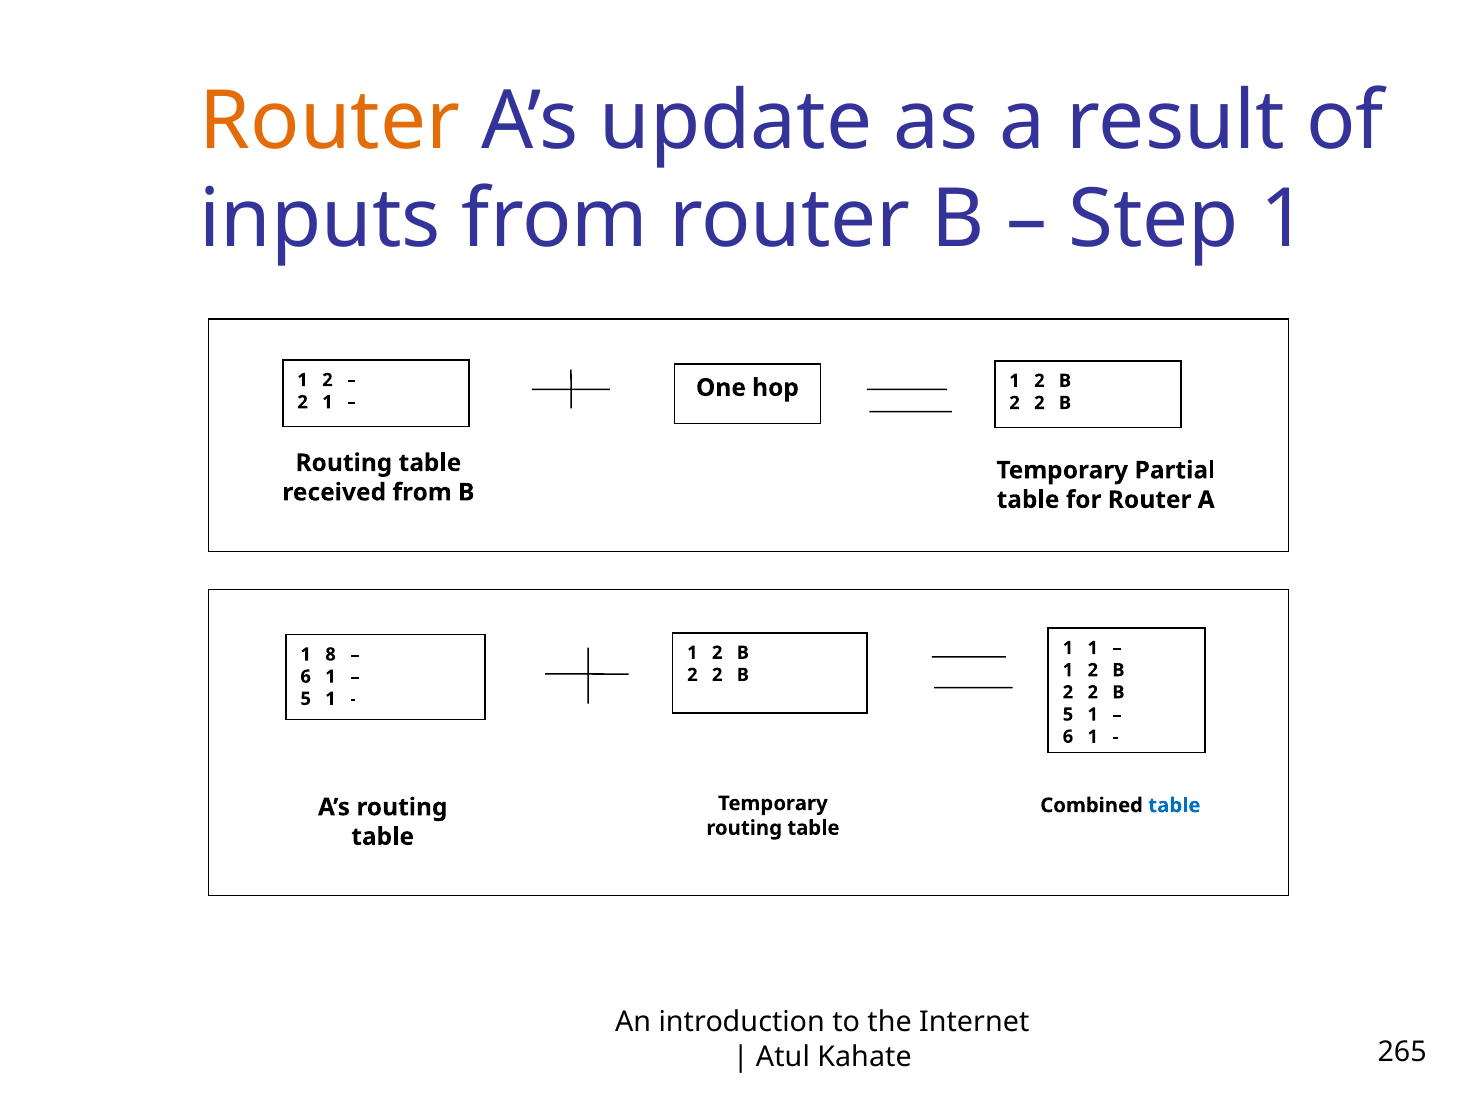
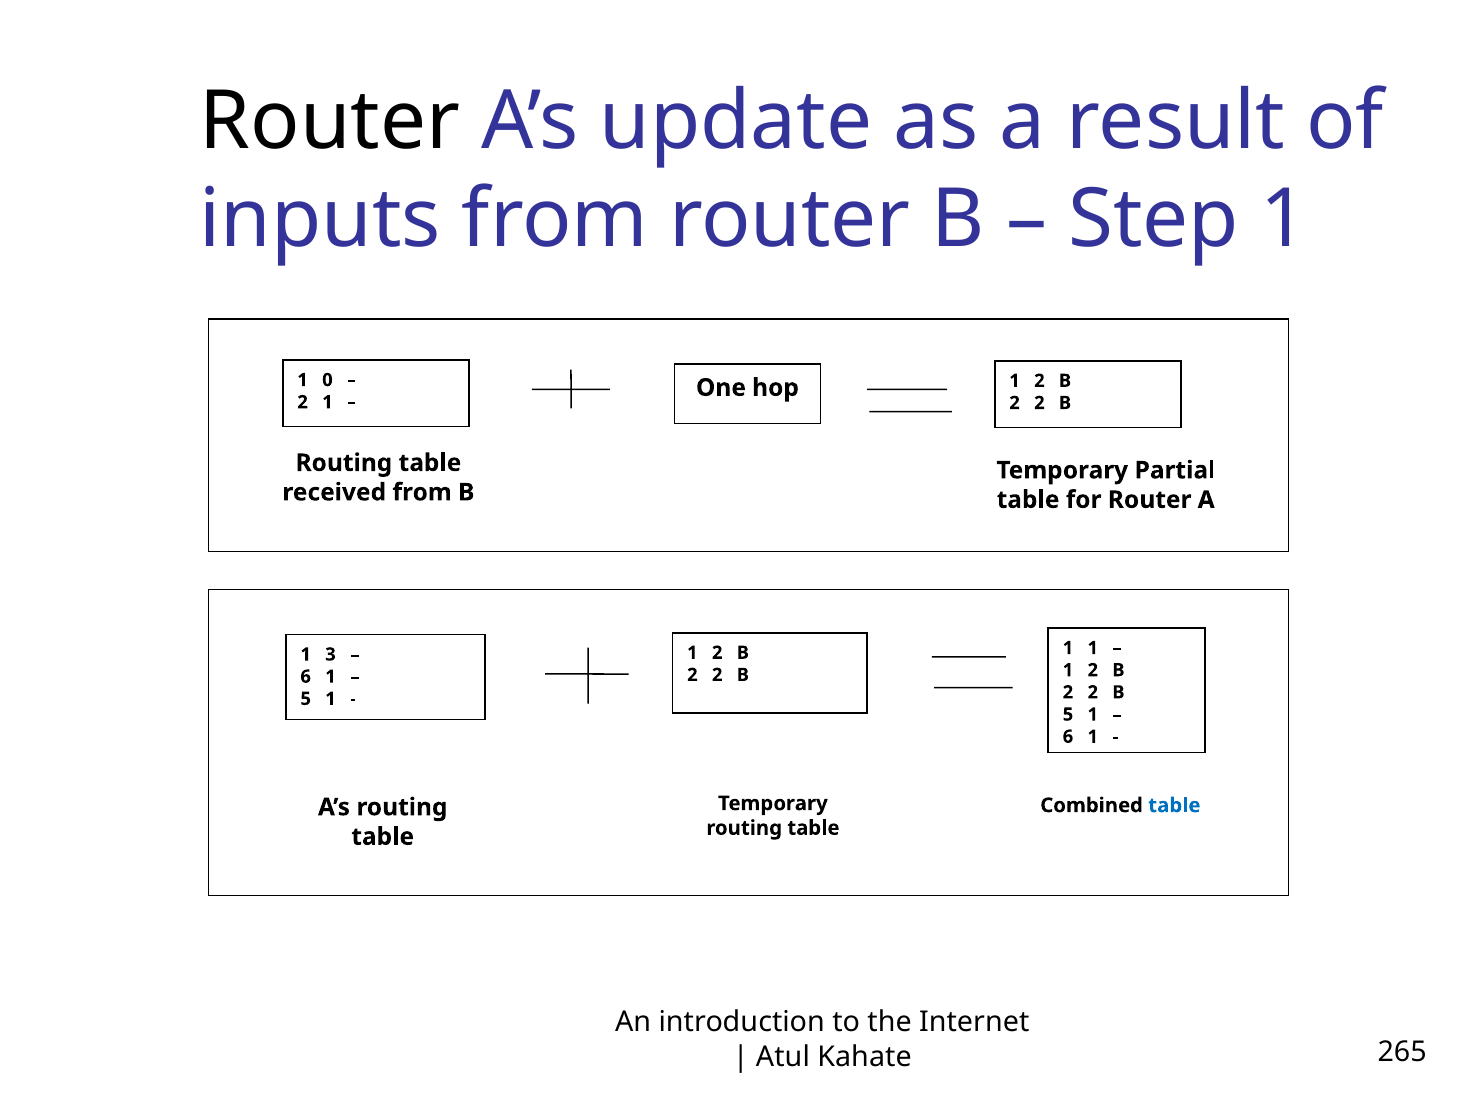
Router at (330, 121) colour: orange -> black
2 at (327, 380): 2 -> 0
8: 8 -> 3
